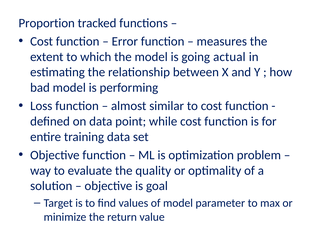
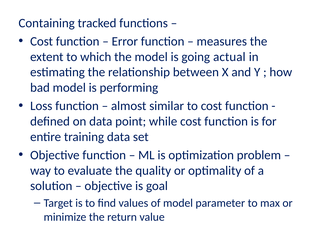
Proportion: Proportion -> Containing
